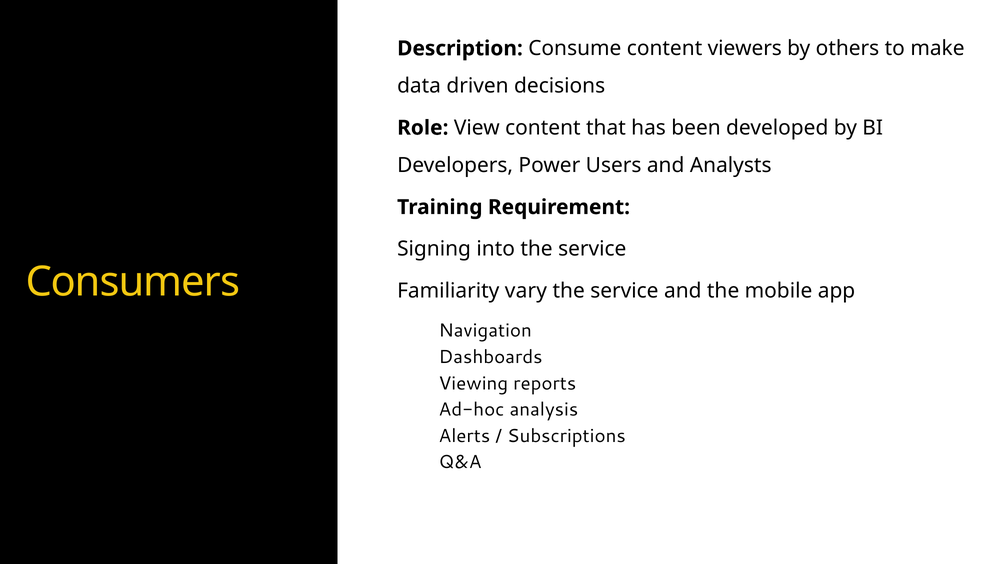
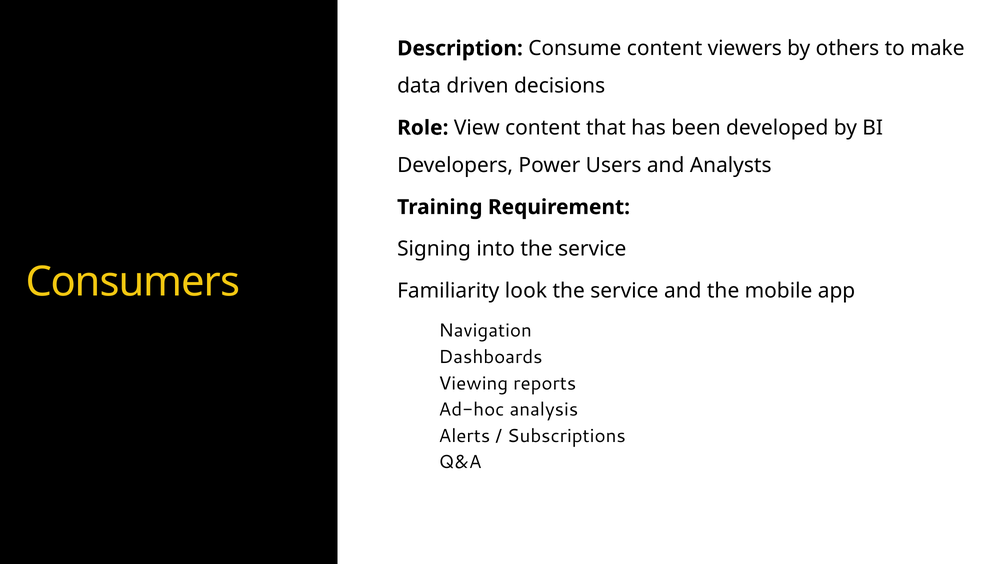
vary: vary -> look
